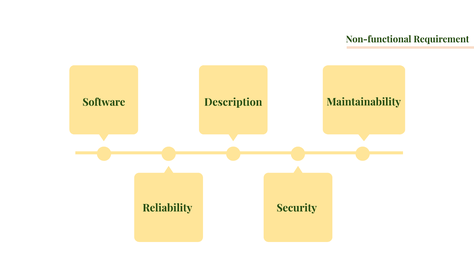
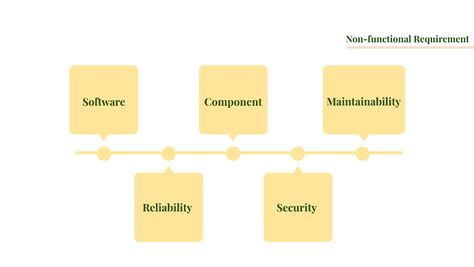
Description: Description -> Component
